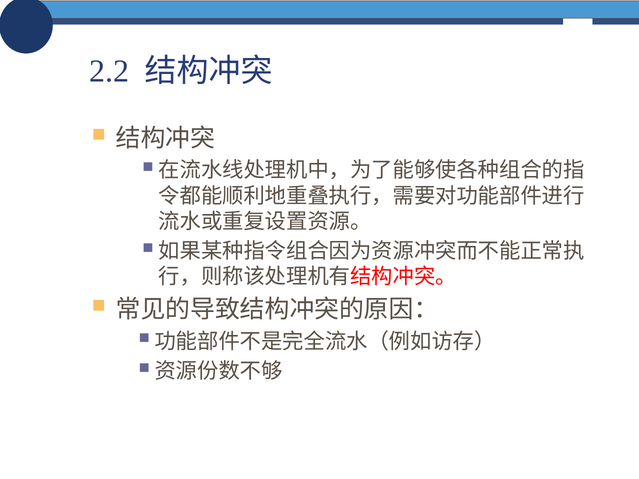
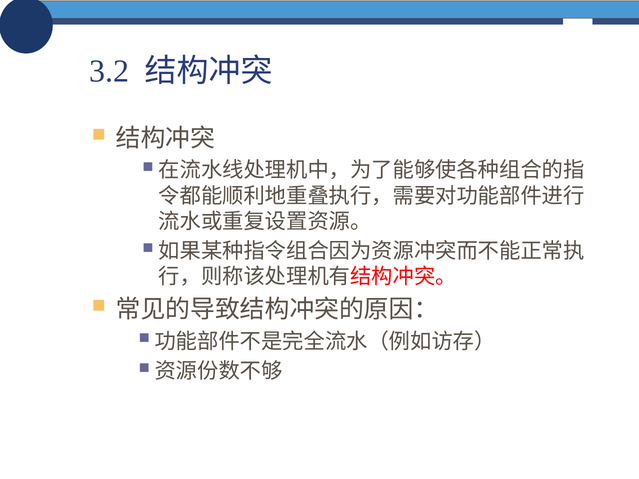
2.2: 2.2 -> 3.2
